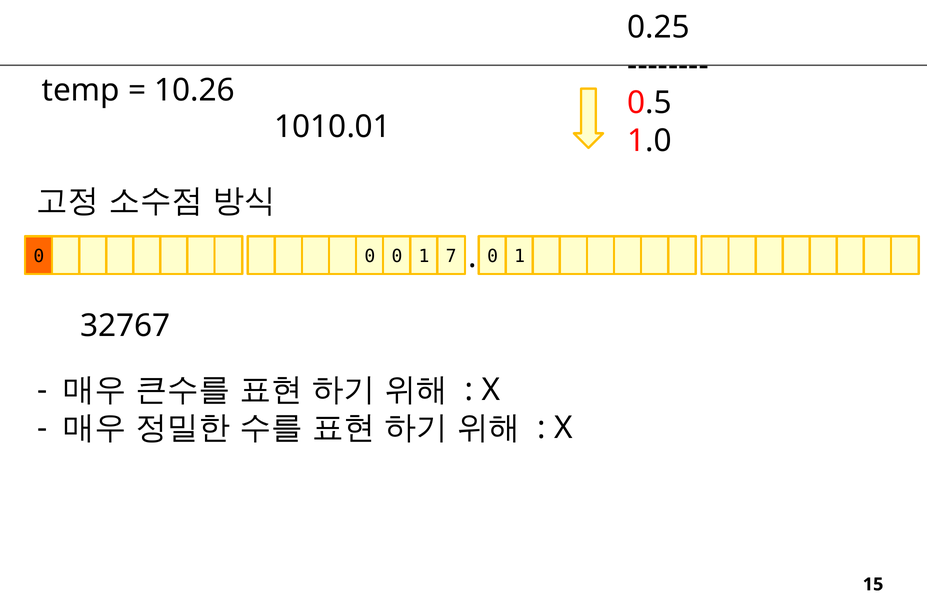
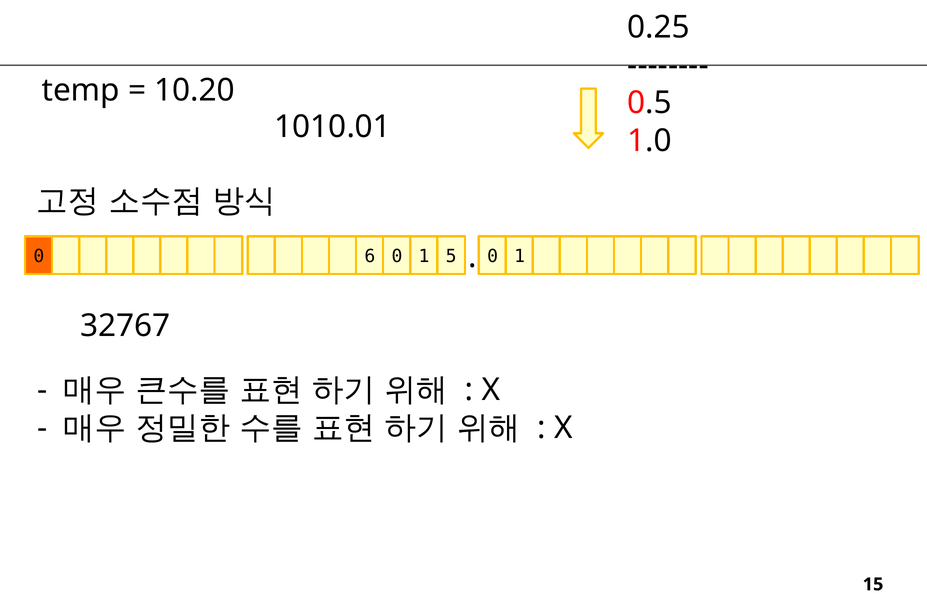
10.26: 10.26 -> 10.20
0 at (370, 256): 0 -> 6
7: 7 -> 5
